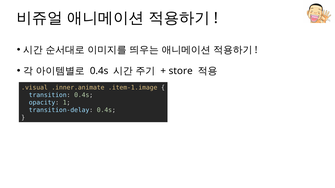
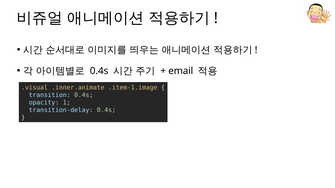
store: store -> email
